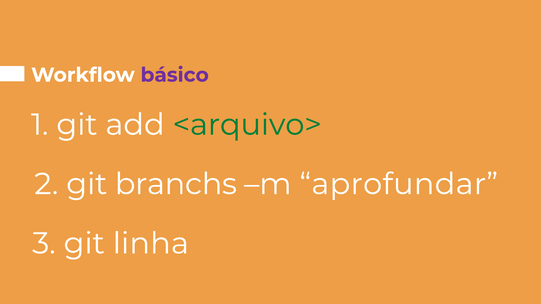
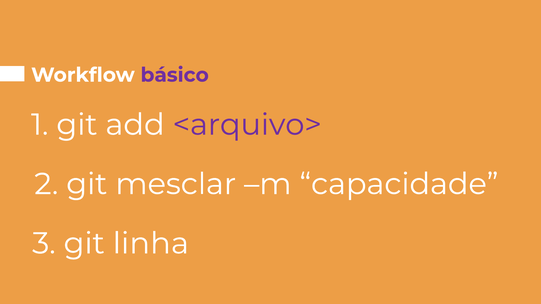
<arquivo> colour: green -> purple
branchs: branchs -> mesclar
aprofundar: aprofundar -> capacidade
